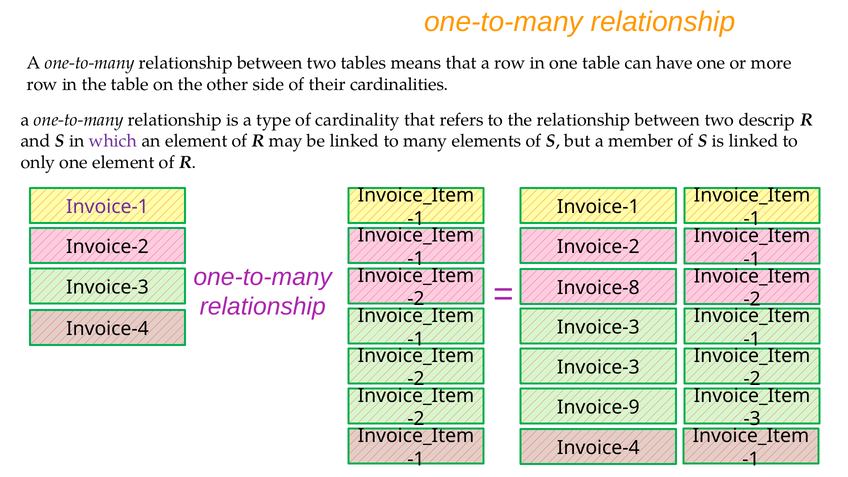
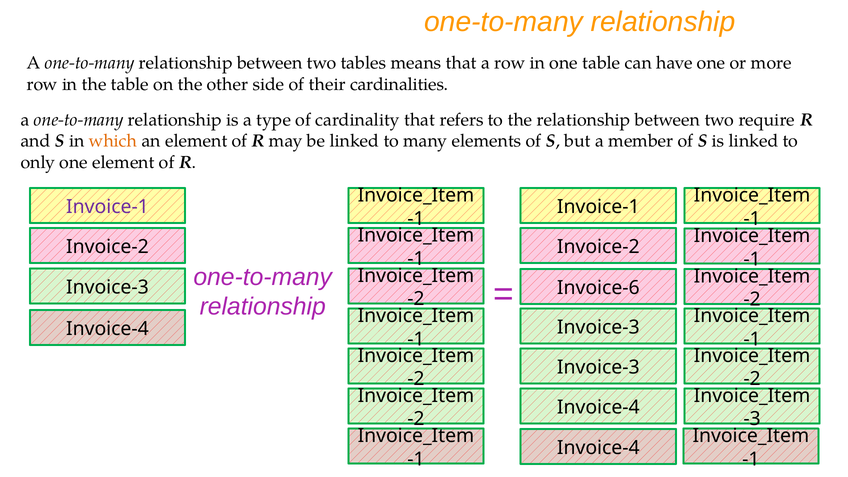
descrip: descrip -> require
which colour: purple -> orange
Invoice-8: Invoice-8 -> Invoice-6
Invoice-9 at (598, 407): Invoice-9 -> Invoice-4
